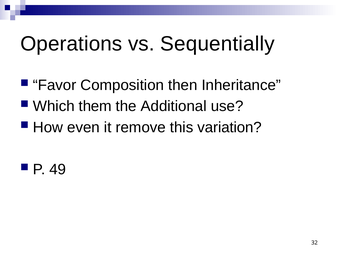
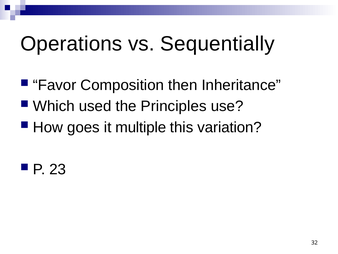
them: them -> used
Additional: Additional -> Principles
even: even -> goes
remove: remove -> multiple
49: 49 -> 23
